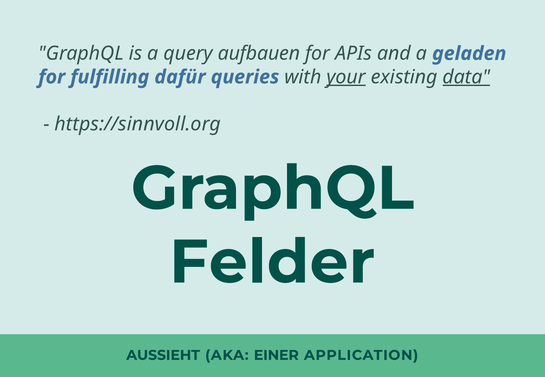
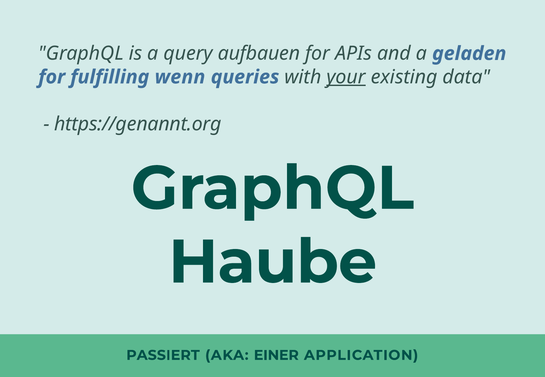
dafür: dafür -> wenn
data underline: present -> none
https://sinnvoll.org: https://sinnvoll.org -> https://genannt.org
Felder: Felder -> Haube
AUSSIEHT: AUSSIEHT -> PASSIERT
